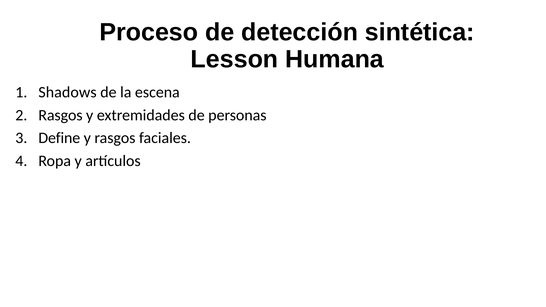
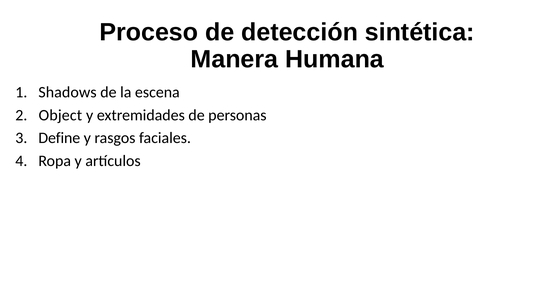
Lesson: Lesson -> Manera
Rasgos at (60, 115): Rasgos -> Object
